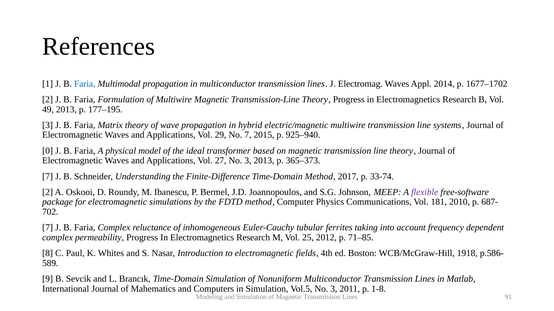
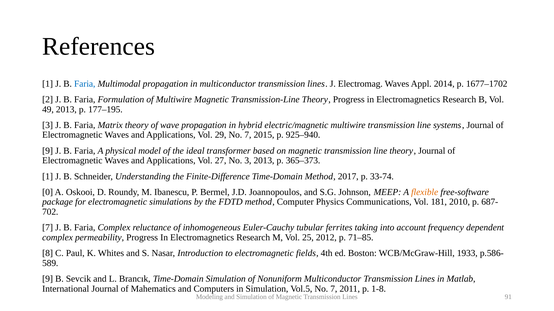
0 at (48, 151): 0 -> 9
7 at (48, 177): 7 -> 1
2 at (48, 192): 2 -> 0
flexible colour: purple -> orange
1918: 1918 -> 1933
Vol.5 No 3: 3 -> 7
